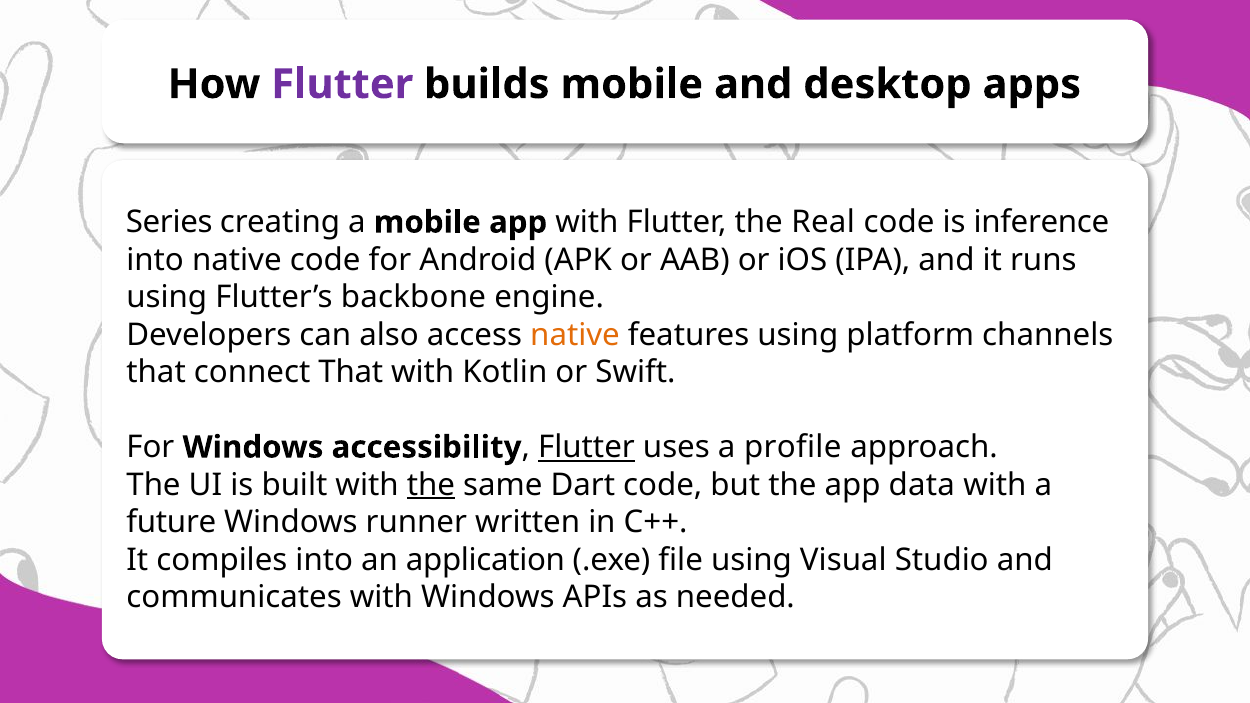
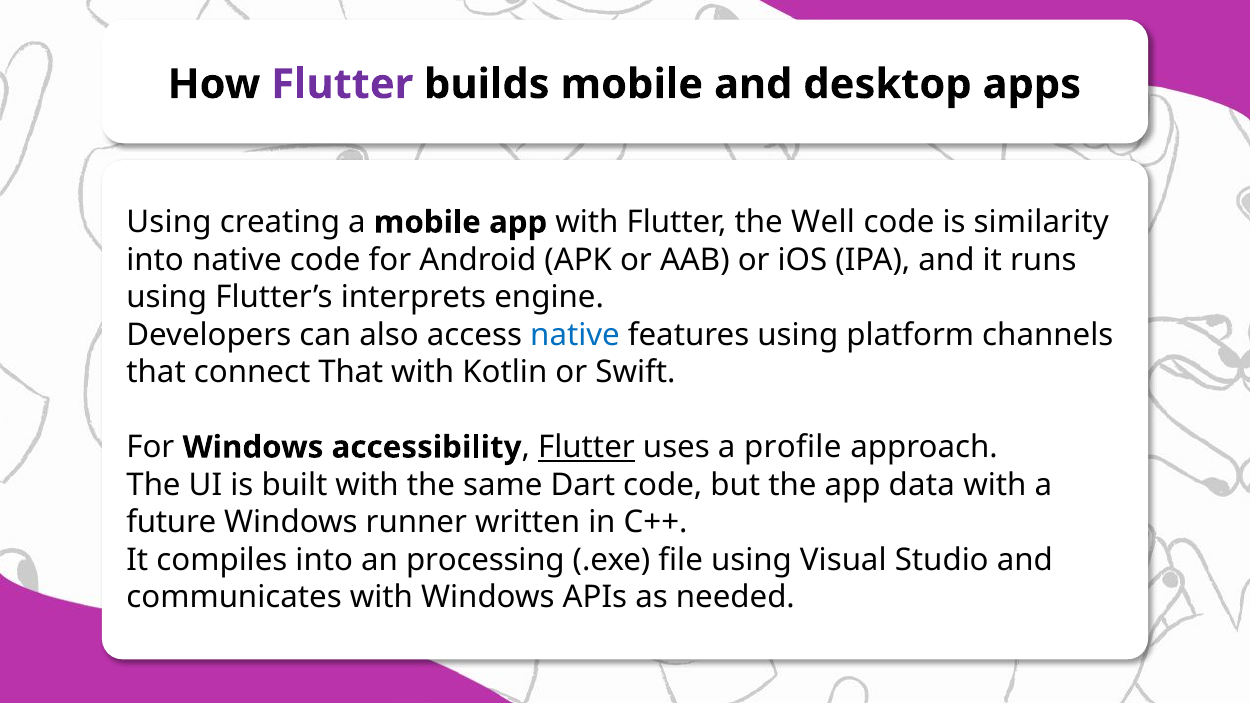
Series at (169, 222): Series -> Using
Real: Real -> Well
inference: inference -> similarity
backbone: backbone -> interprets
native at (575, 335) colour: orange -> blue
the at (431, 485) underline: present -> none
application: application -> processing
